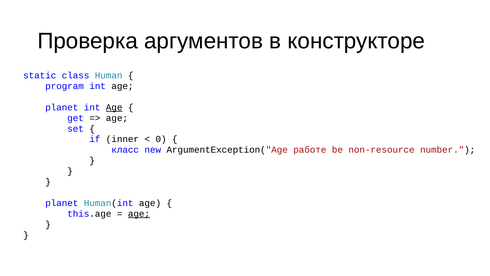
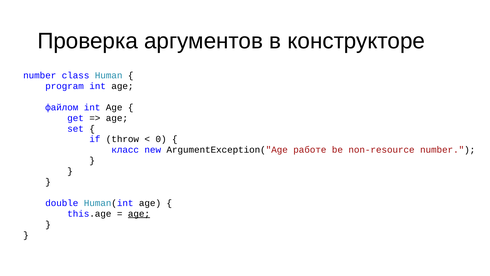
static at (40, 75): static -> number
planet at (62, 107): planet -> файлом
Age at (114, 107) underline: present -> none
inner: inner -> throw
planet at (62, 203): planet -> double
